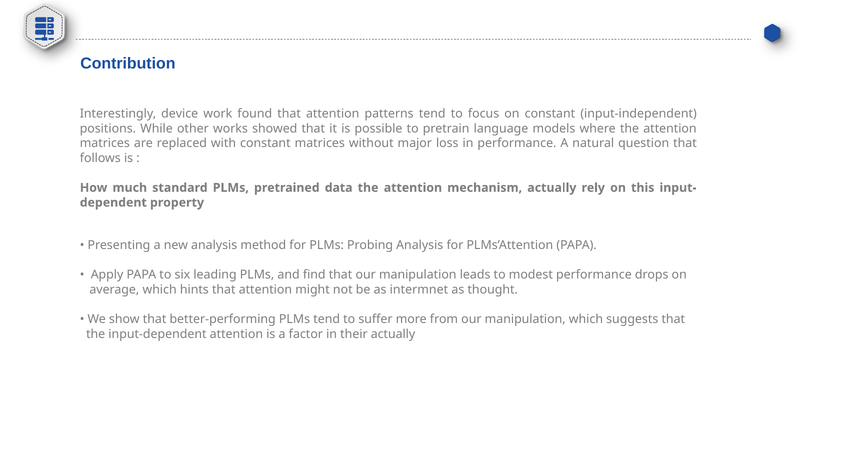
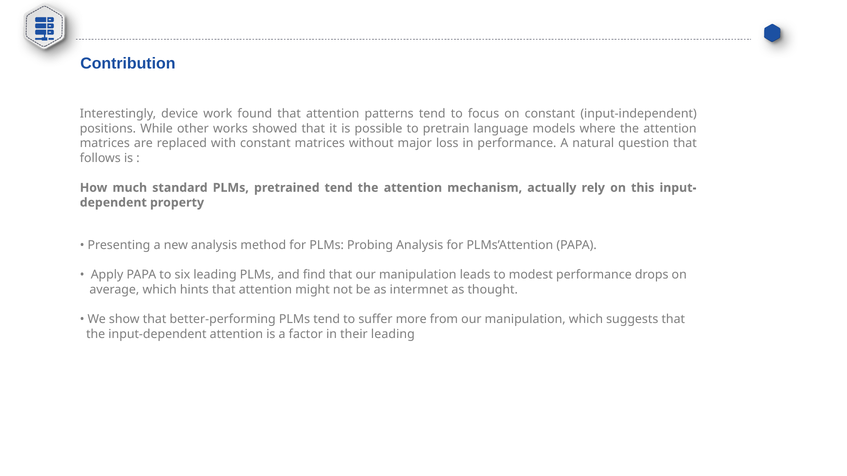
pretrained data: data -> tend
their actually: actually -> leading
